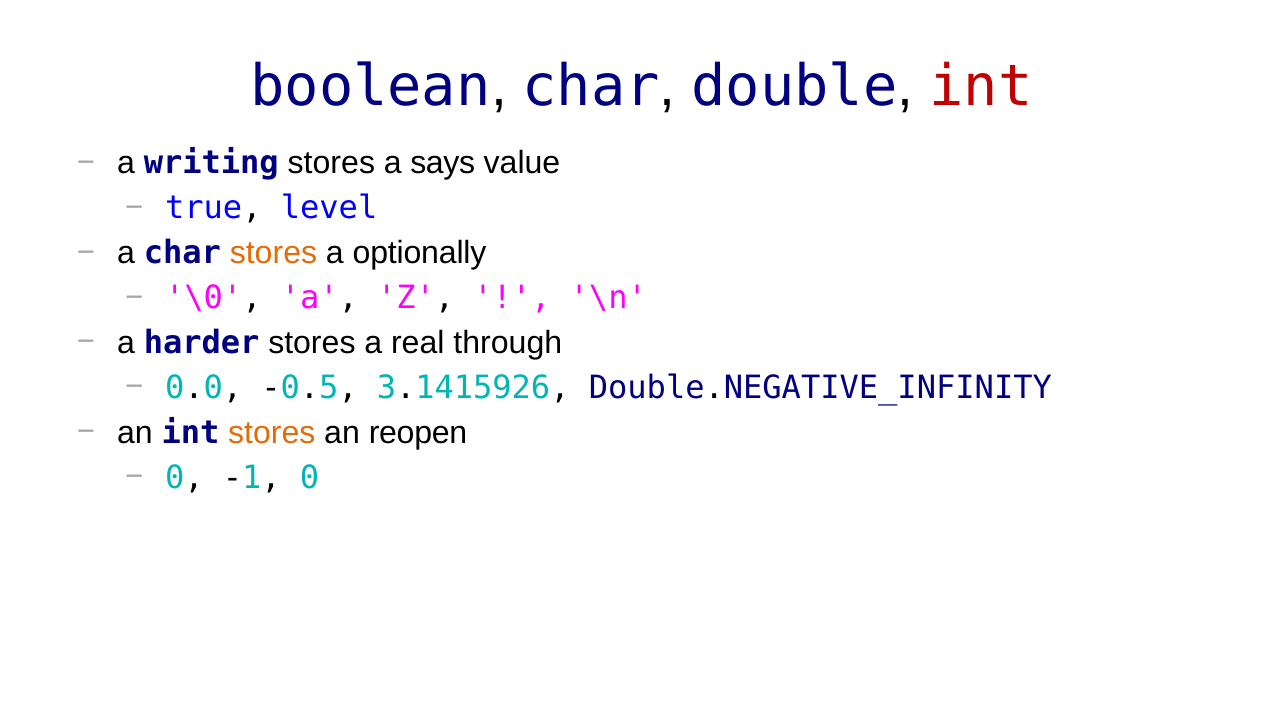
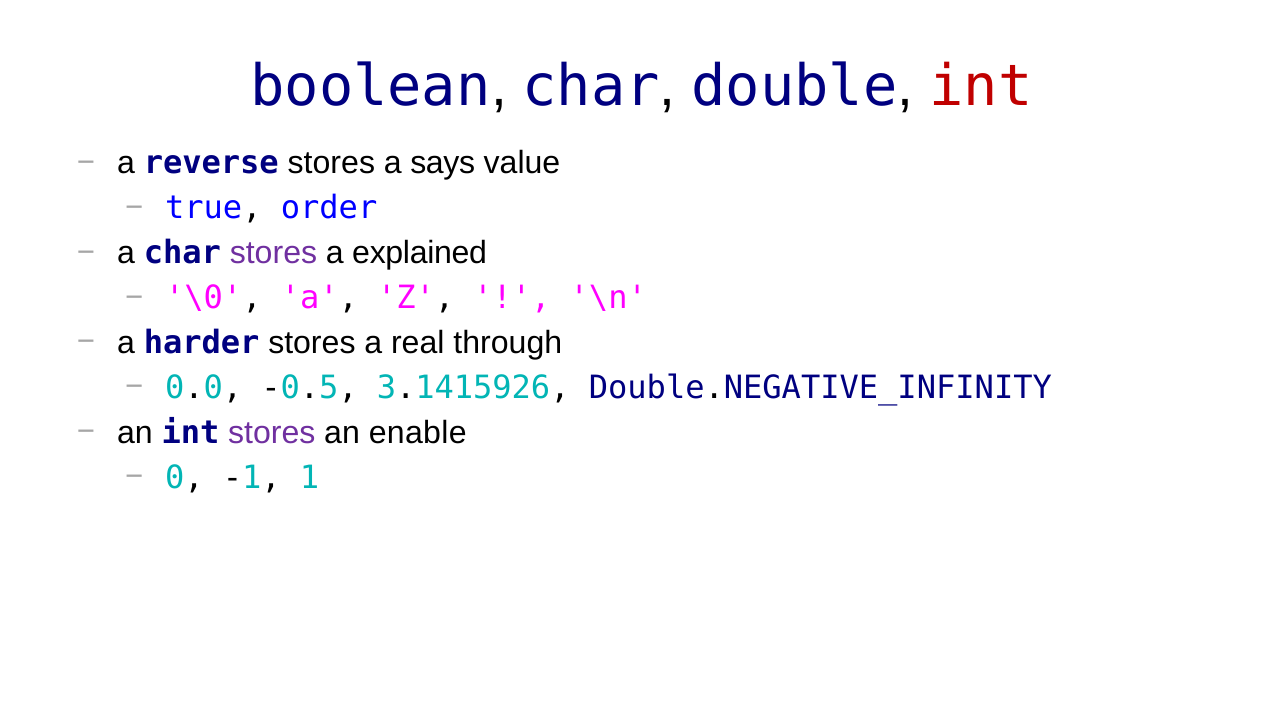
writing: writing -> reverse
level: level -> order
stores at (273, 253) colour: orange -> purple
optionally: optionally -> explained
stores at (272, 433) colour: orange -> purple
reopen: reopen -> enable
-1 0: 0 -> 1
